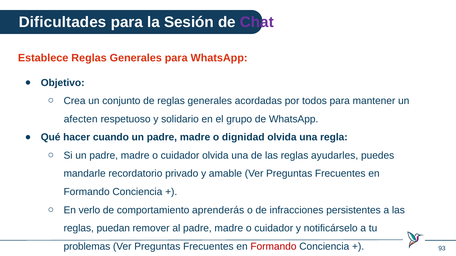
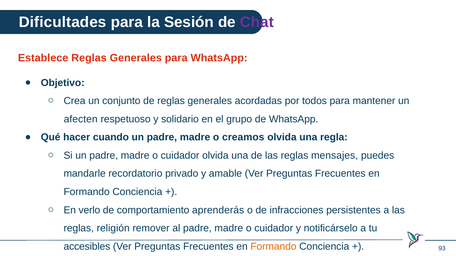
dignidad: dignidad -> creamos
ayudarles: ayudarles -> mensajes
puedan: puedan -> religión
problemas: problemas -> accesibles
Formando at (273, 247) colour: red -> orange
